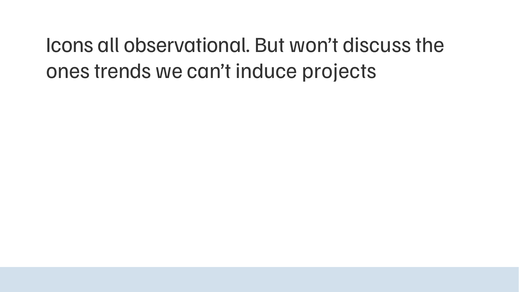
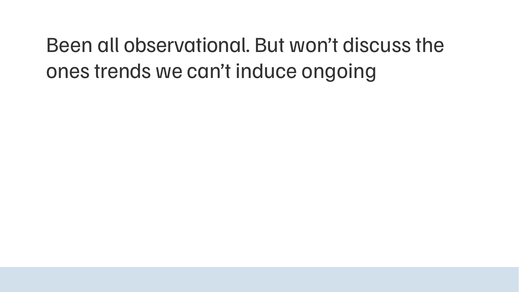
Icons: Icons -> Been
projects: projects -> ongoing
